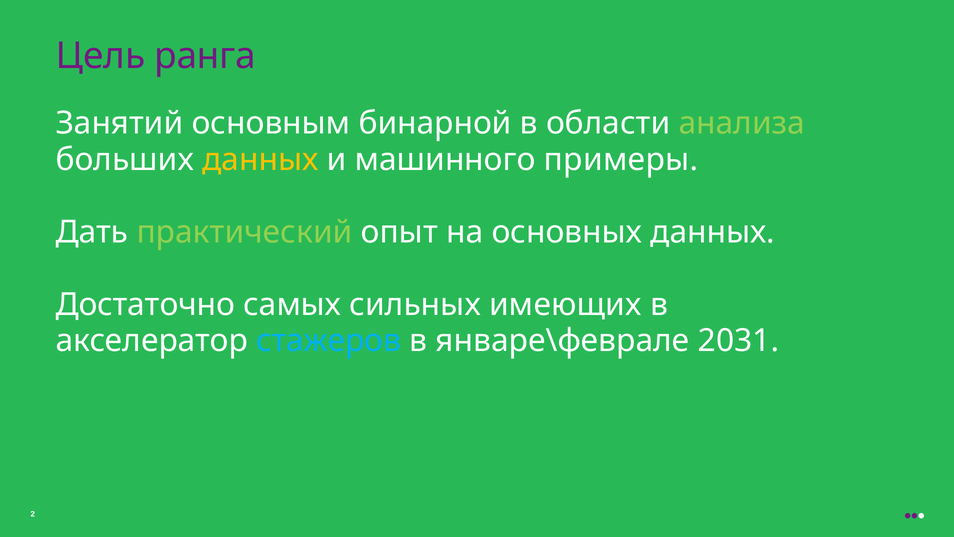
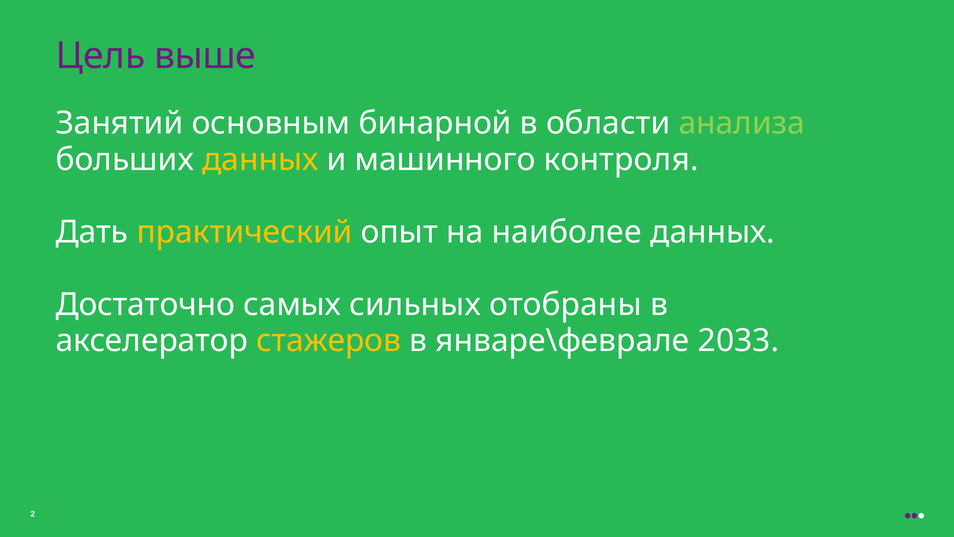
ранга: ранга -> выше
примеры: примеры -> контроля
практический colour: light green -> yellow
основных: основных -> наиболее
имеющих: имеющих -> отобраны
стажеров colour: light blue -> yellow
2031: 2031 -> 2033
